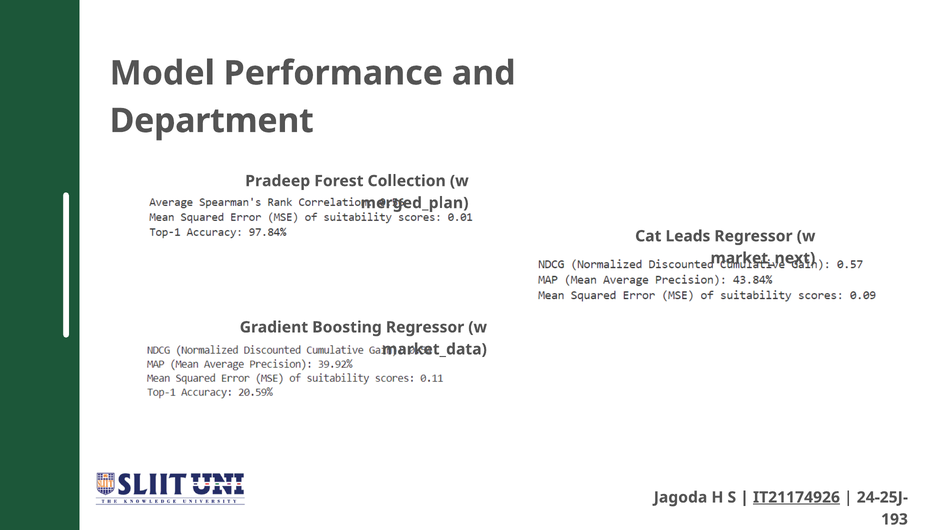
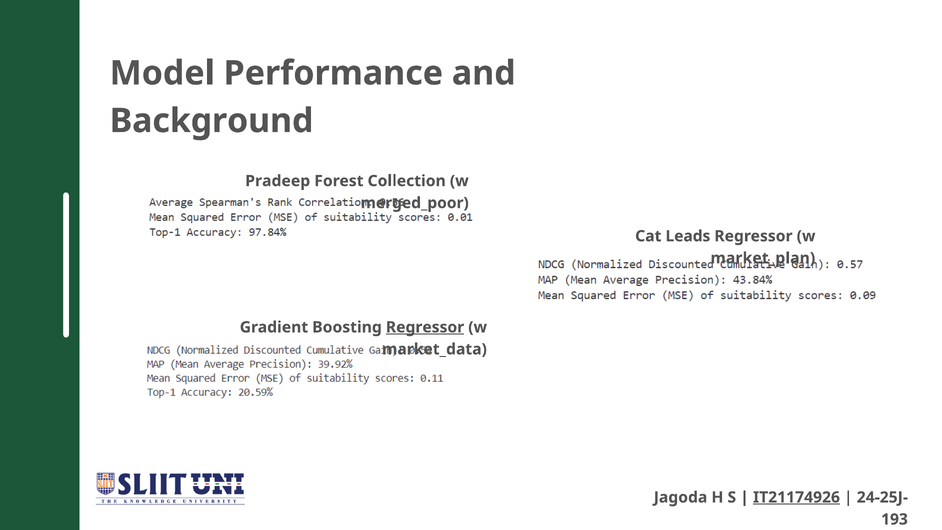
Department: Department -> Background
merged_plan: merged_plan -> merged_poor
market_next: market_next -> market_plan
Regressor at (425, 327) underline: none -> present
